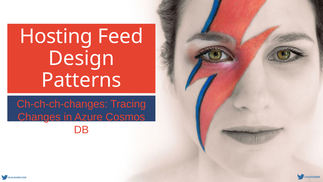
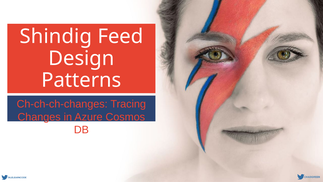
Hosting: Hosting -> Shindig
